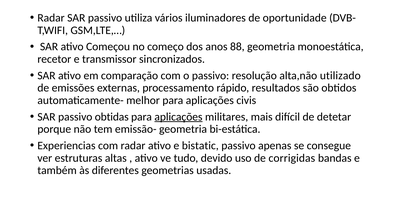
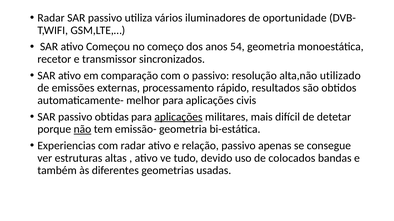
88: 88 -> 54
não underline: none -> present
bistatic: bistatic -> relação
corrigidas: corrigidas -> colocados
